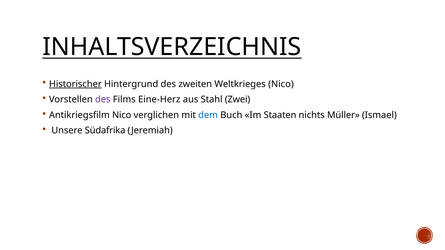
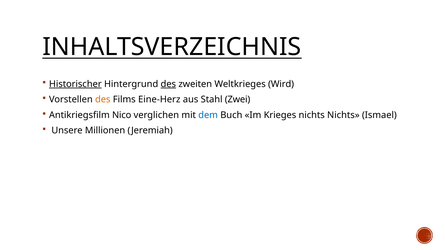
des at (168, 84) underline: none -> present
Weltkrieges Nico: Nico -> Wird
des at (103, 100) colour: purple -> orange
Staaten: Staaten -> Krieges
nichts Müller: Müller -> Nichts
Südafrika: Südafrika -> Millionen
